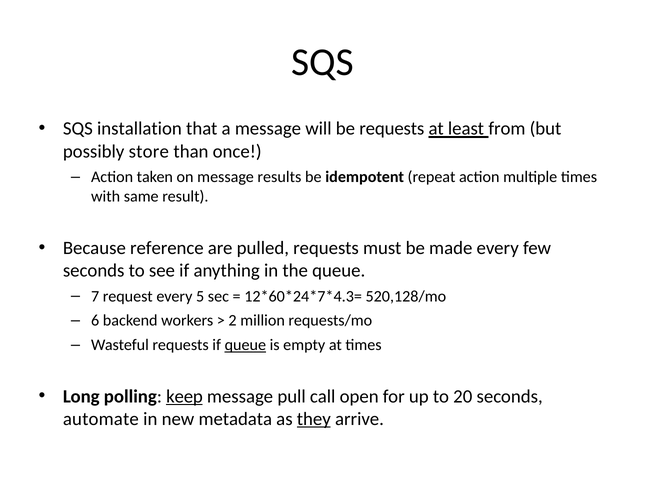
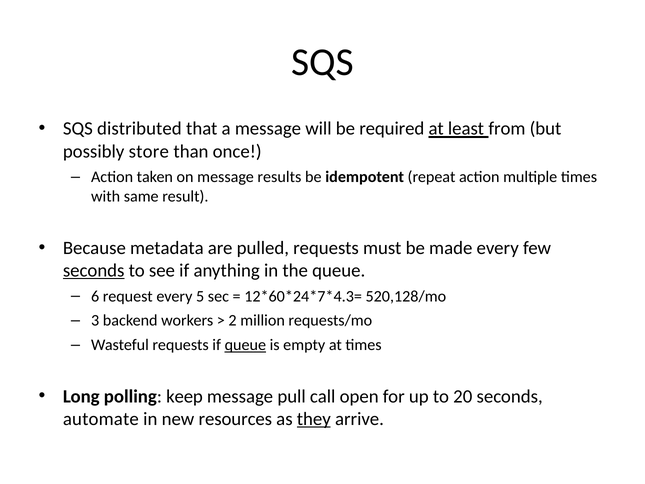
installation: installation -> distributed
be requests: requests -> required
reference: reference -> metadata
seconds at (94, 270) underline: none -> present
7: 7 -> 6
6: 6 -> 3
keep underline: present -> none
metadata: metadata -> resources
